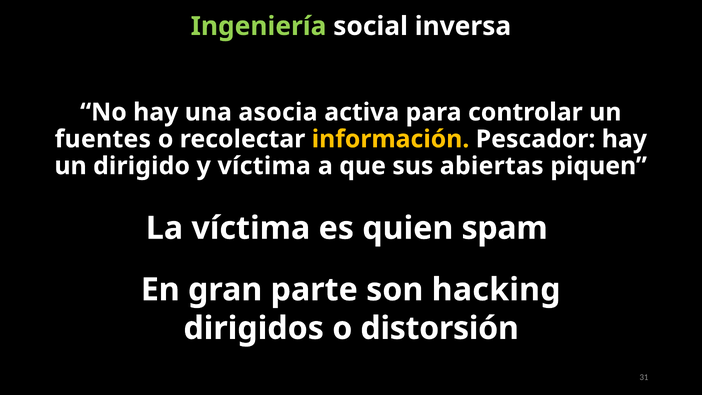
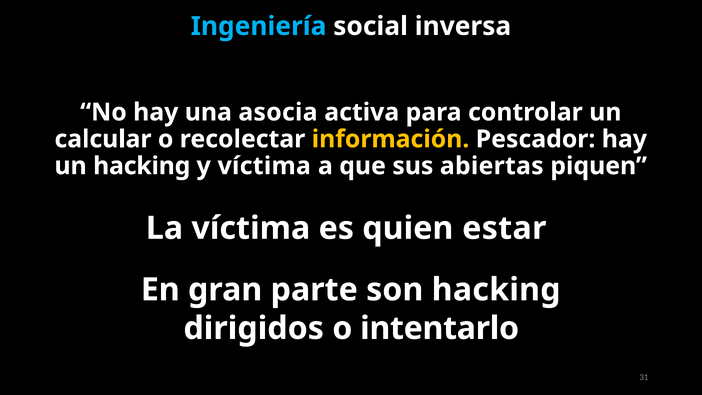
Ingeniería colour: light green -> light blue
fuentes: fuentes -> calcular
un dirigido: dirigido -> hacking
spam: spam -> estar
distorsión: distorsión -> intentarlo
